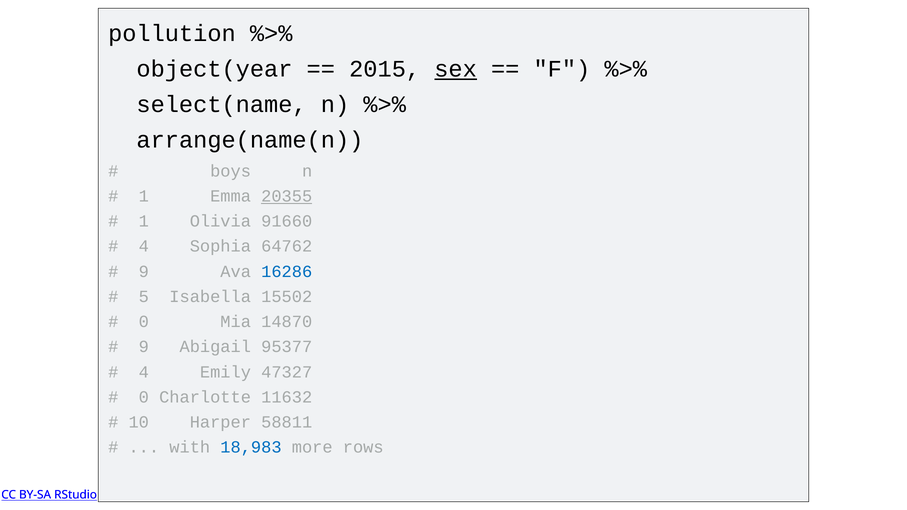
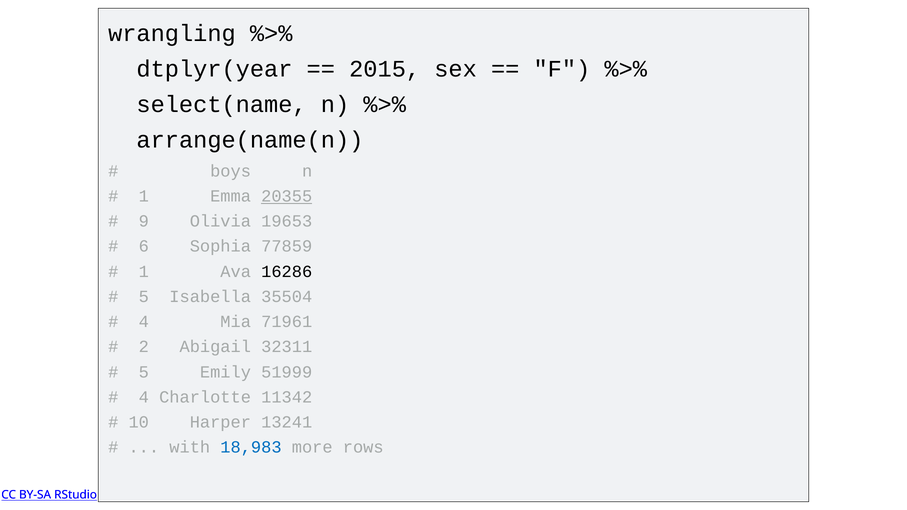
pollution: pollution -> wrangling
object(year: object(year -> dtplyr(year
sex underline: present -> none
1 at (144, 221): 1 -> 9
91660: 91660 -> 19653
4 at (144, 246): 4 -> 6
64762: 64762 -> 77859
9 at (144, 272): 9 -> 1
16286 colour: blue -> black
15502: 15502 -> 35504
0 at (144, 322): 0 -> 4
14870: 14870 -> 71961
9 at (144, 347): 9 -> 2
95377: 95377 -> 32311
4 at (144, 372): 4 -> 5
47327: 47327 -> 51999
0 at (144, 397): 0 -> 4
11632: 11632 -> 11342
58811: 58811 -> 13241
